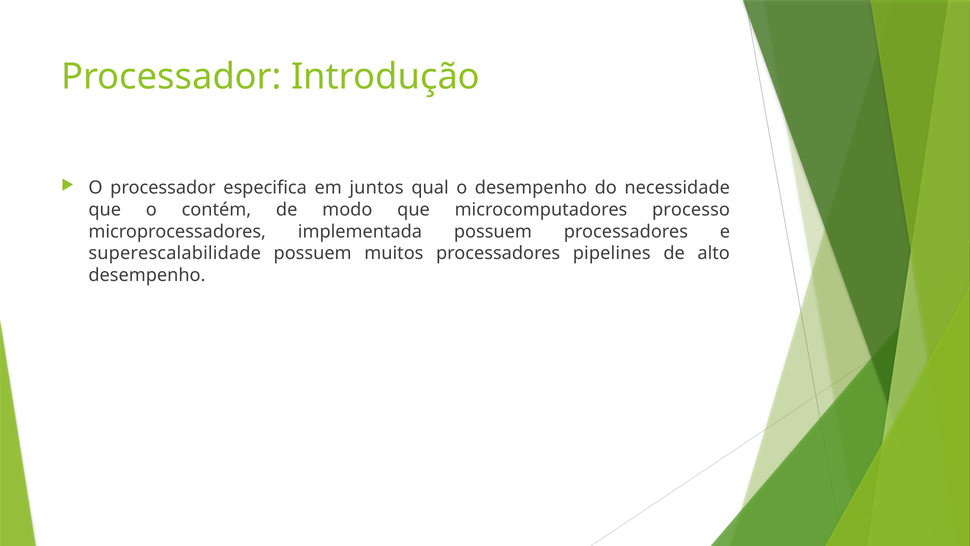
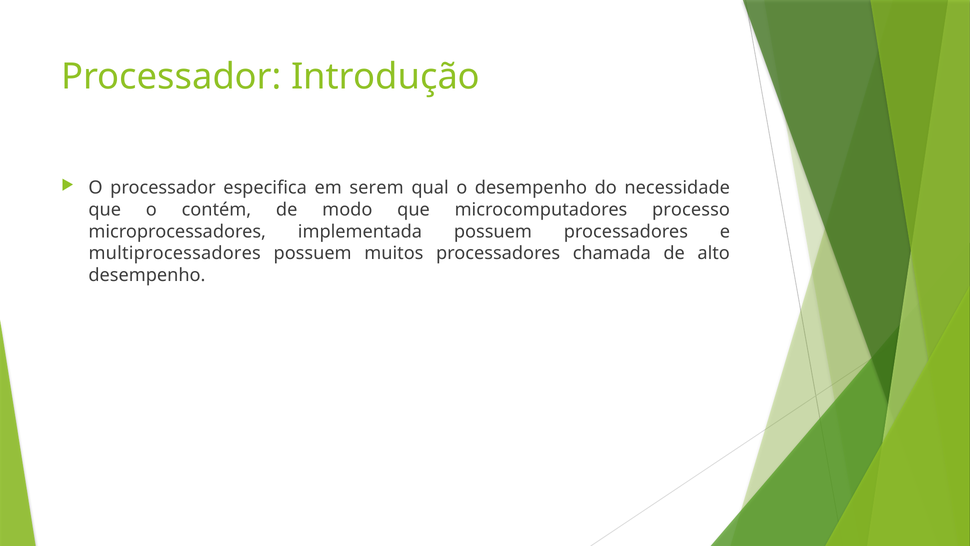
juntos: juntos -> serem
superescalabilidade: superescalabilidade -> multiprocessadores
pipelines: pipelines -> chamada
